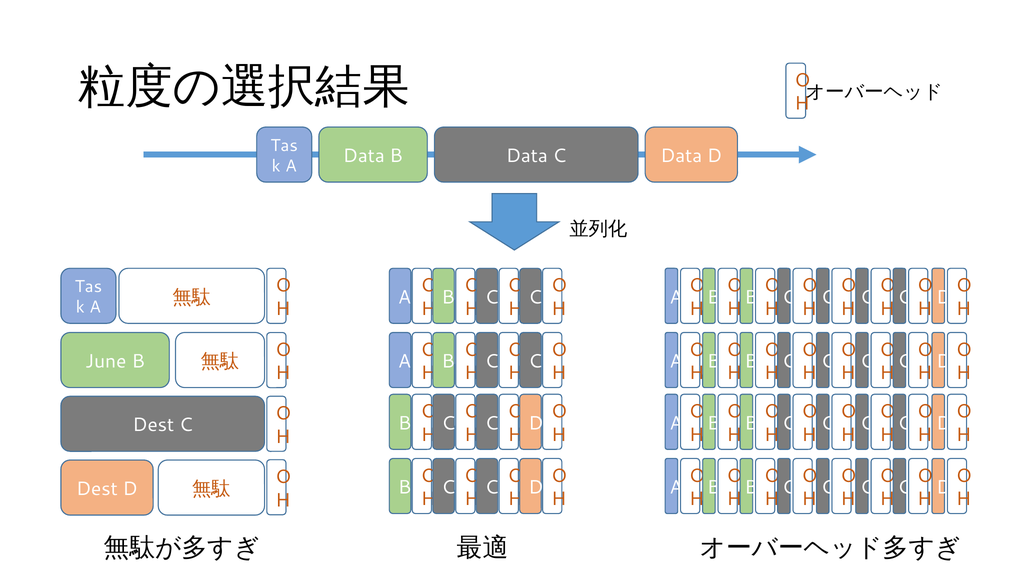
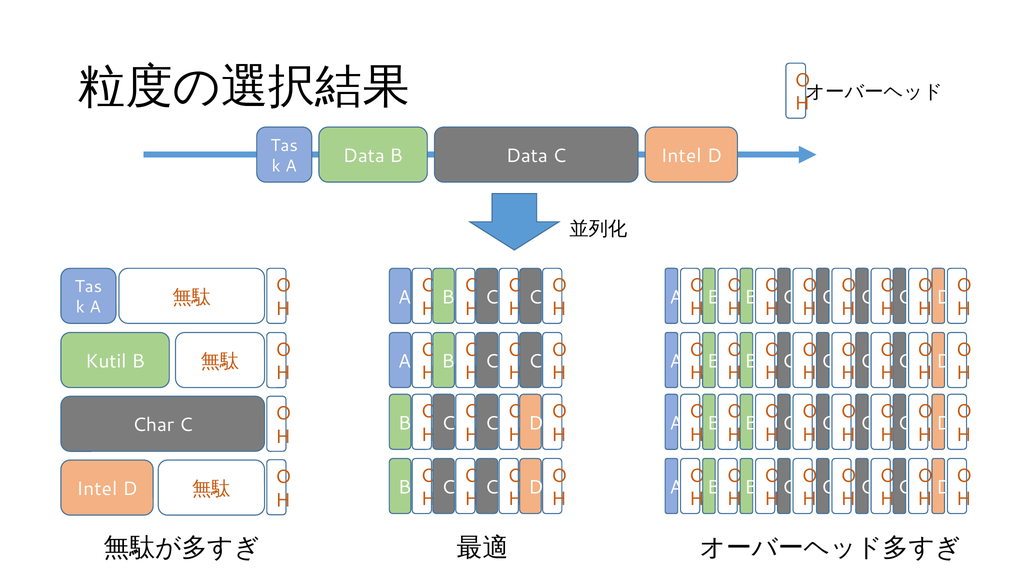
Data at (681, 156): Data -> Intel
June: June -> Kutil
Dest at (153, 425): Dest -> Char
Dest at (97, 489): Dest -> Intel
